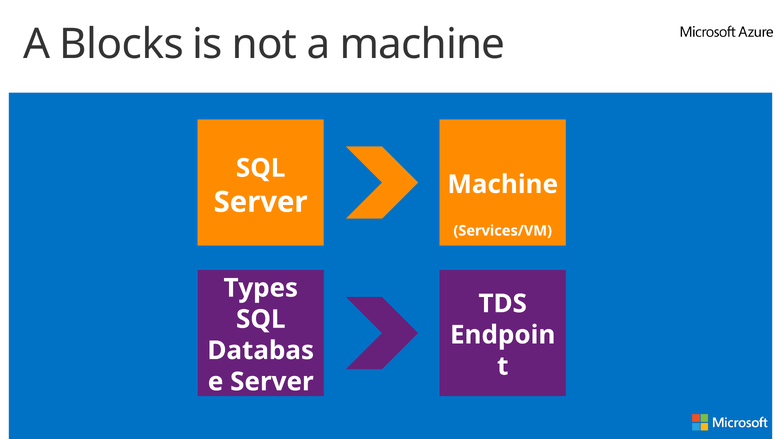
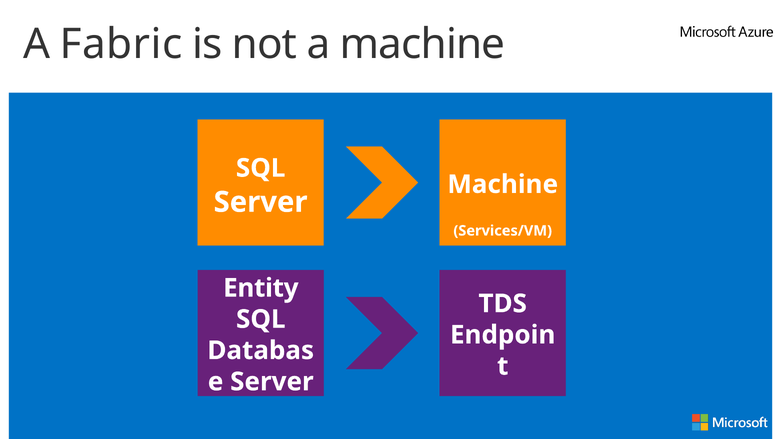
Blocks: Blocks -> Fabric
Types: Types -> Entity
